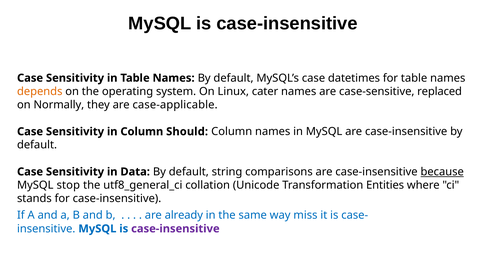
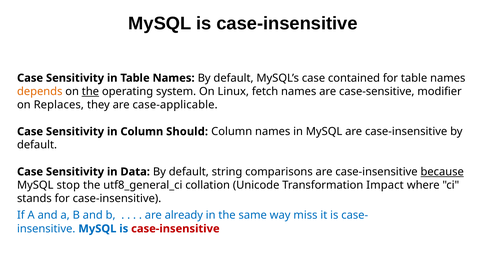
datetimes: datetimes -> contained
the at (90, 92) underline: none -> present
cater: cater -> fetch
replaced: replaced -> modifier
Normally: Normally -> Replaces
Entities: Entities -> Impact
case-insensitive at (175, 229) colour: purple -> red
